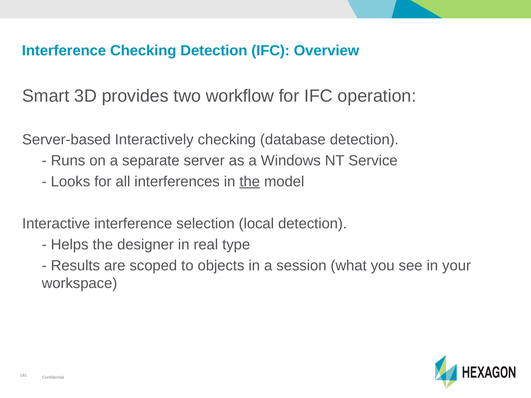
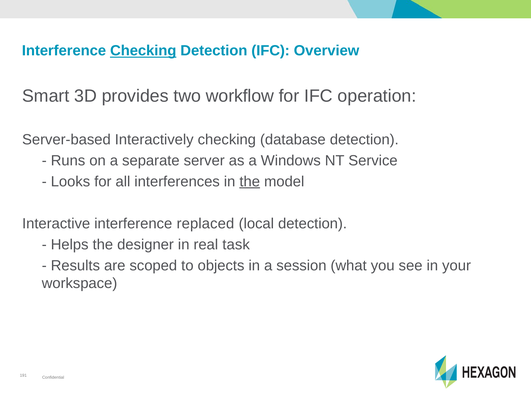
Checking at (143, 51) underline: none -> present
selection: selection -> replaced
type: type -> task
